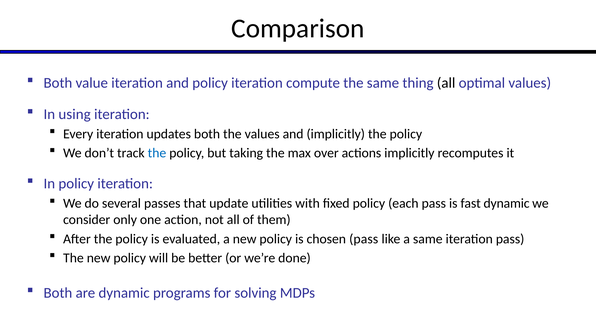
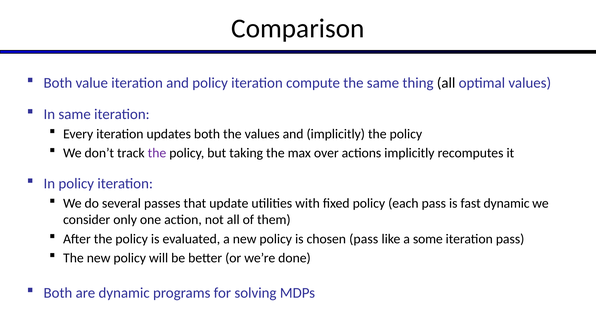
In using: using -> same
the at (157, 153) colour: blue -> purple
a same: same -> some
